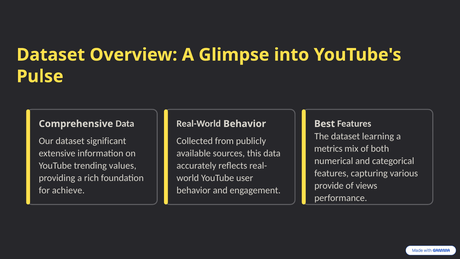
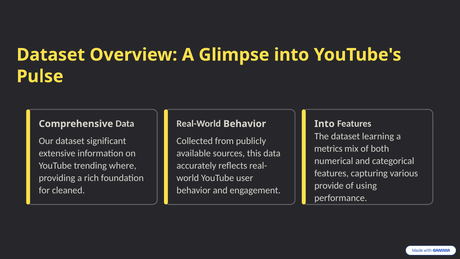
Best at (325, 124): Best -> Into
values: values -> where
views: views -> using
achieve: achieve -> cleaned
